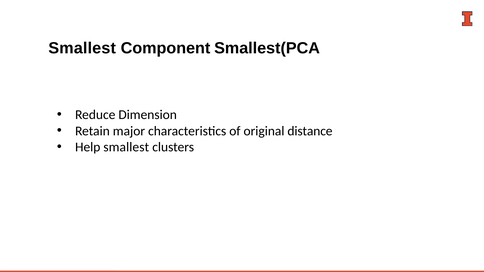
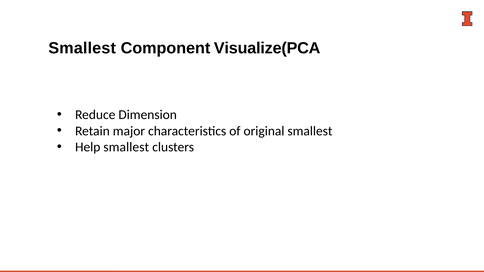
Smallest(PCA: Smallest(PCA -> Visualize(PCA
original distance: distance -> smallest
